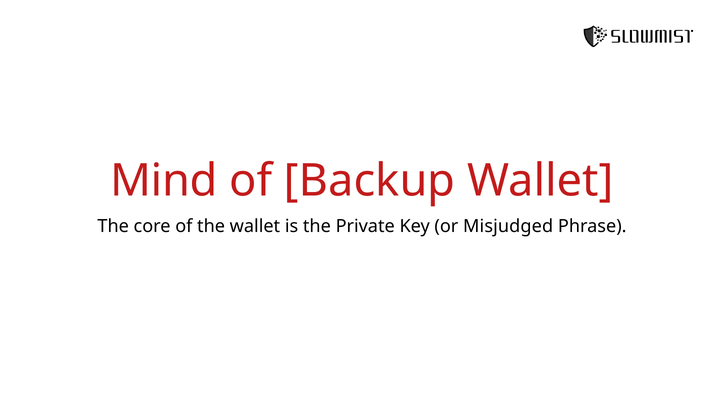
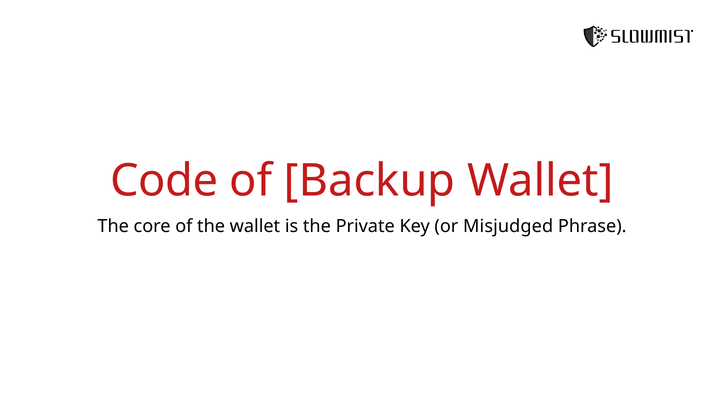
Mind: Mind -> Code
